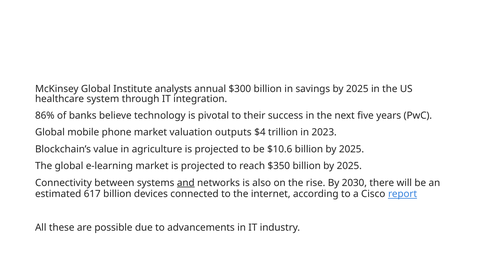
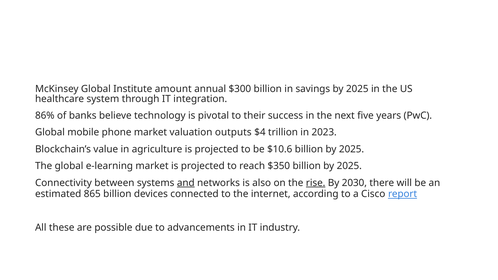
analysts: analysts -> amount
rise underline: none -> present
617: 617 -> 865
